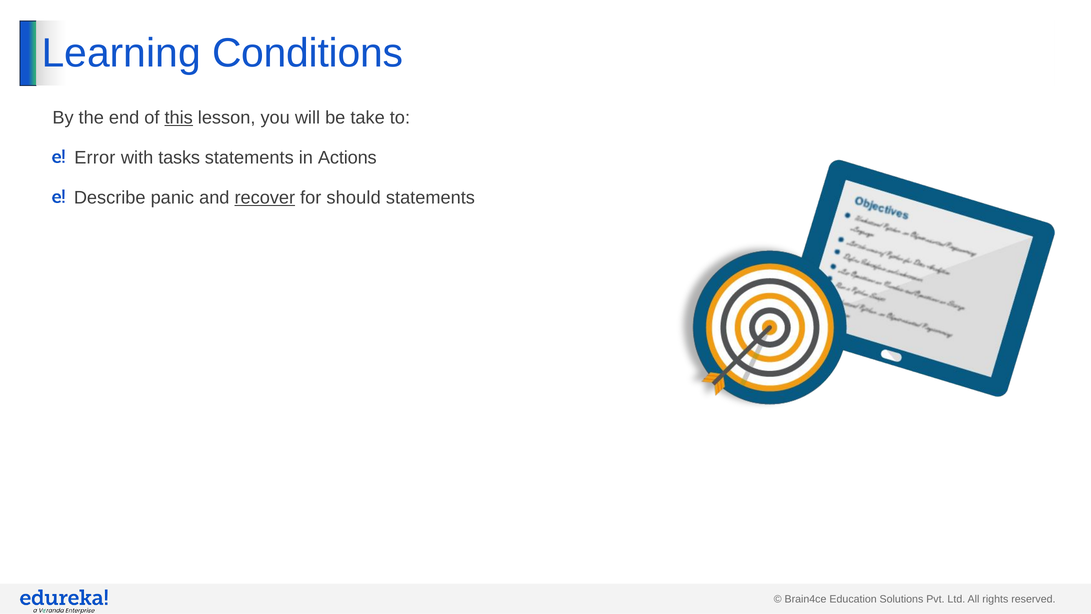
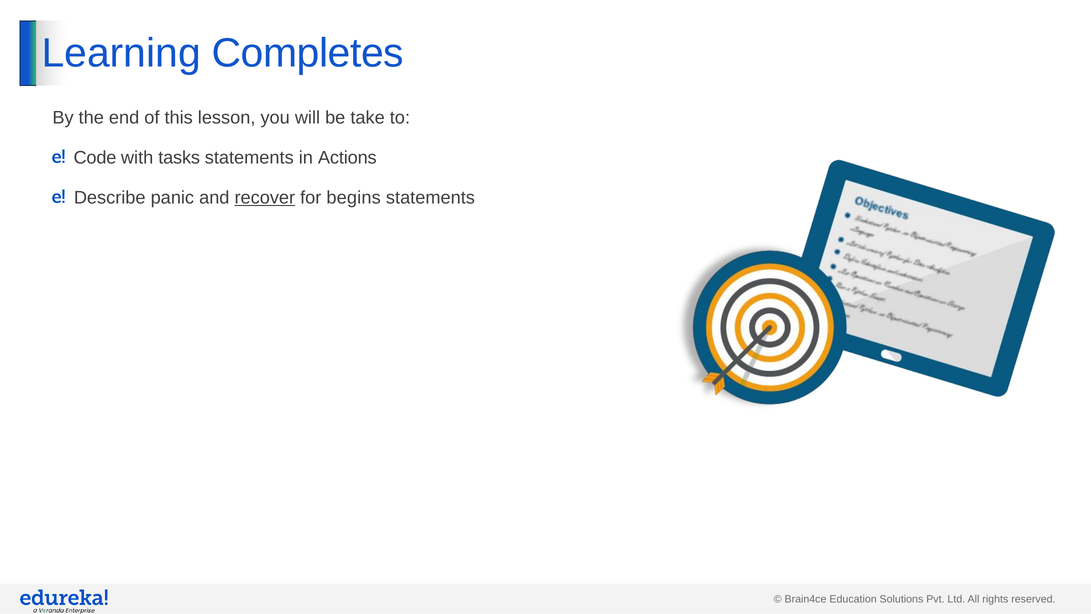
Conditions: Conditions -> Completes
this underline: present -> none
Error: Error -> Code
should: should -> begins
